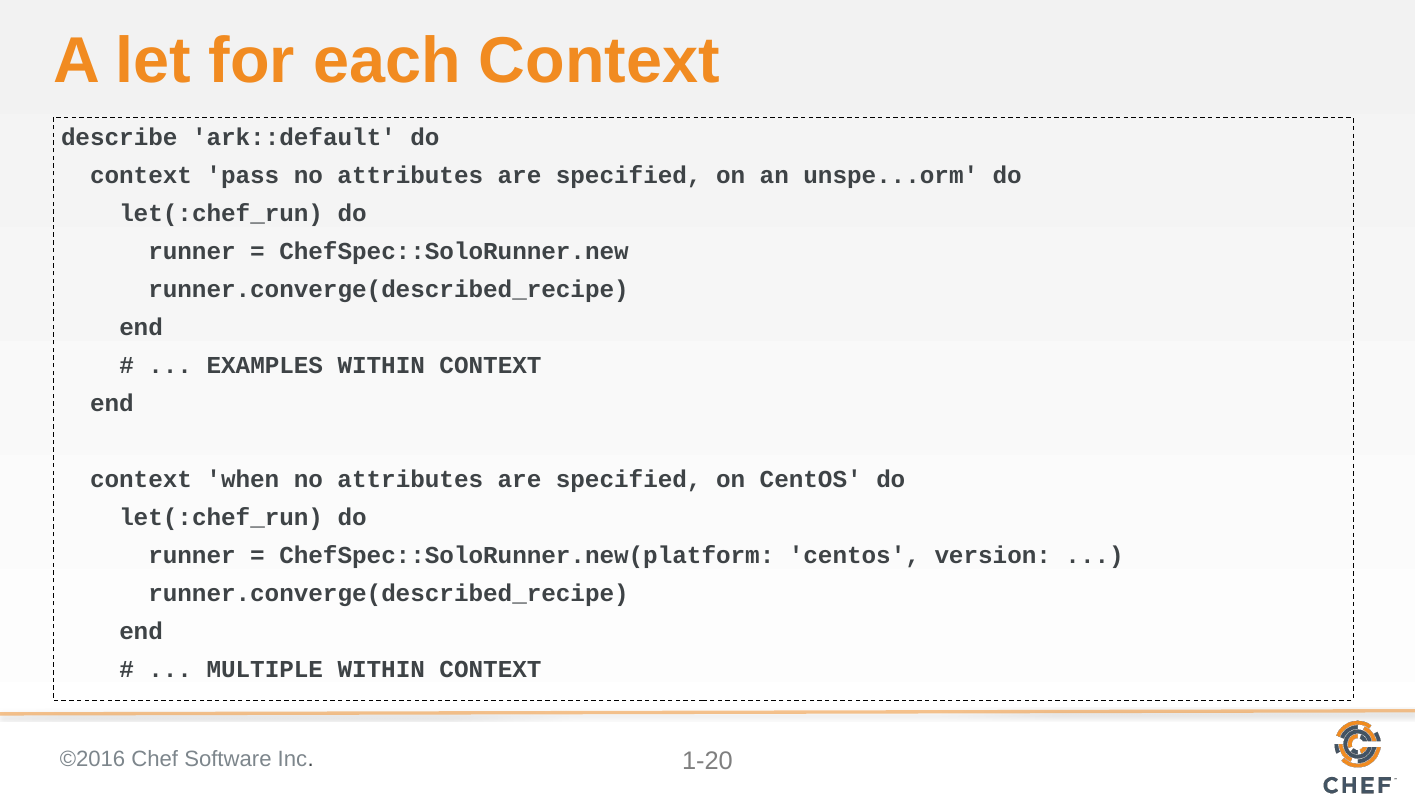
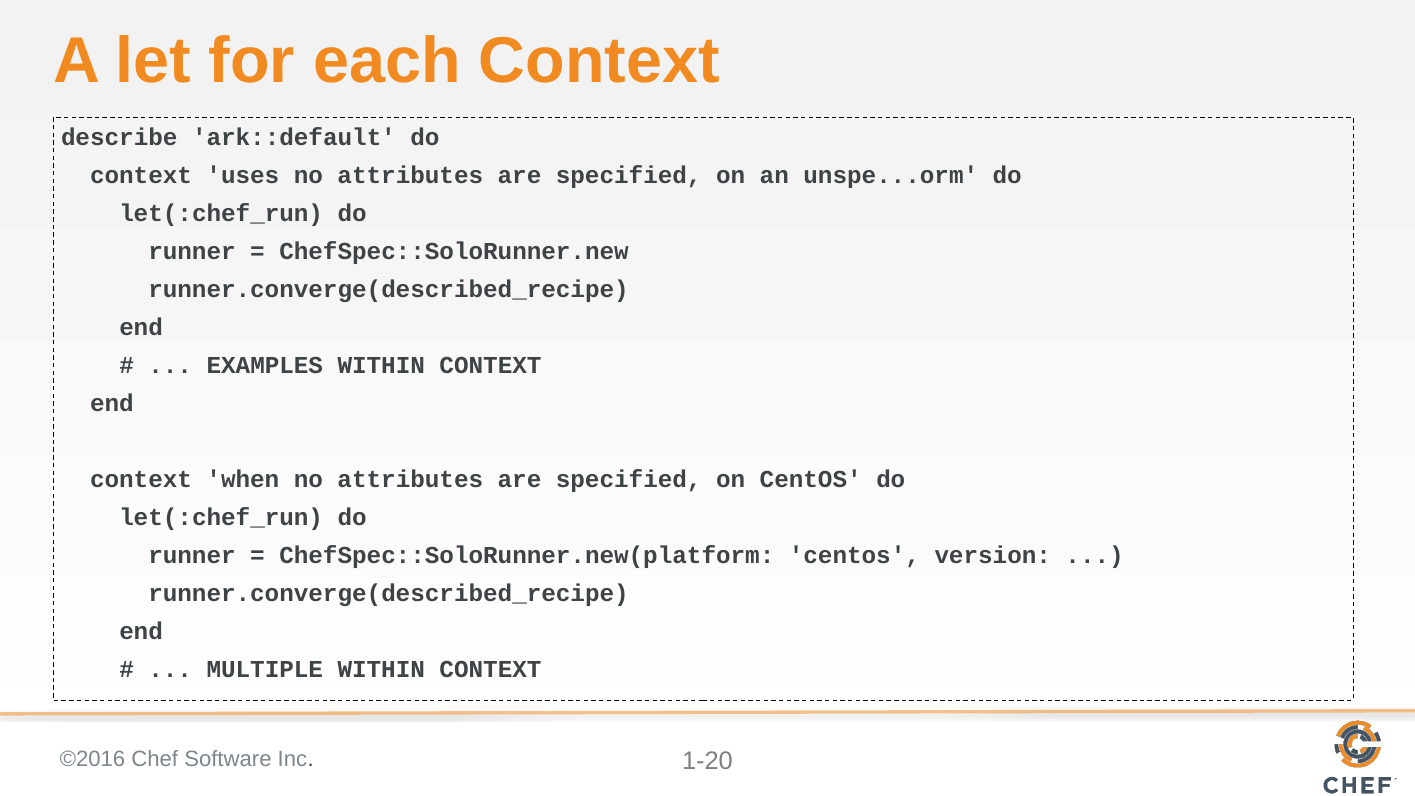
pass: pass -> uses
